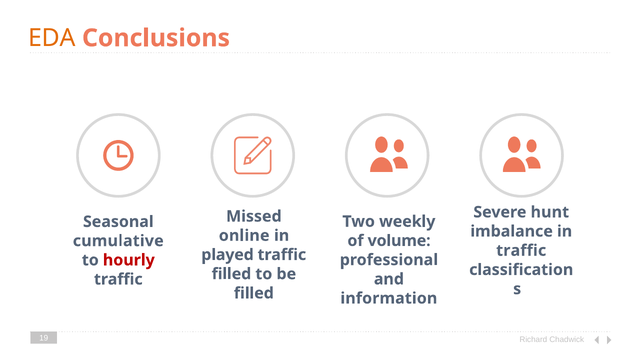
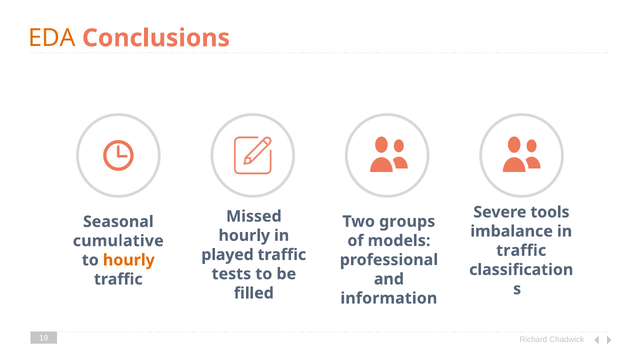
hunt: hunt -> tools
weekly: weekly -> groups
online at (244, 236): online -> hourly
volume: volume -> models
hourly at (129, 260) colour: red -> orange
filled at (231, 274): filled -> tests
